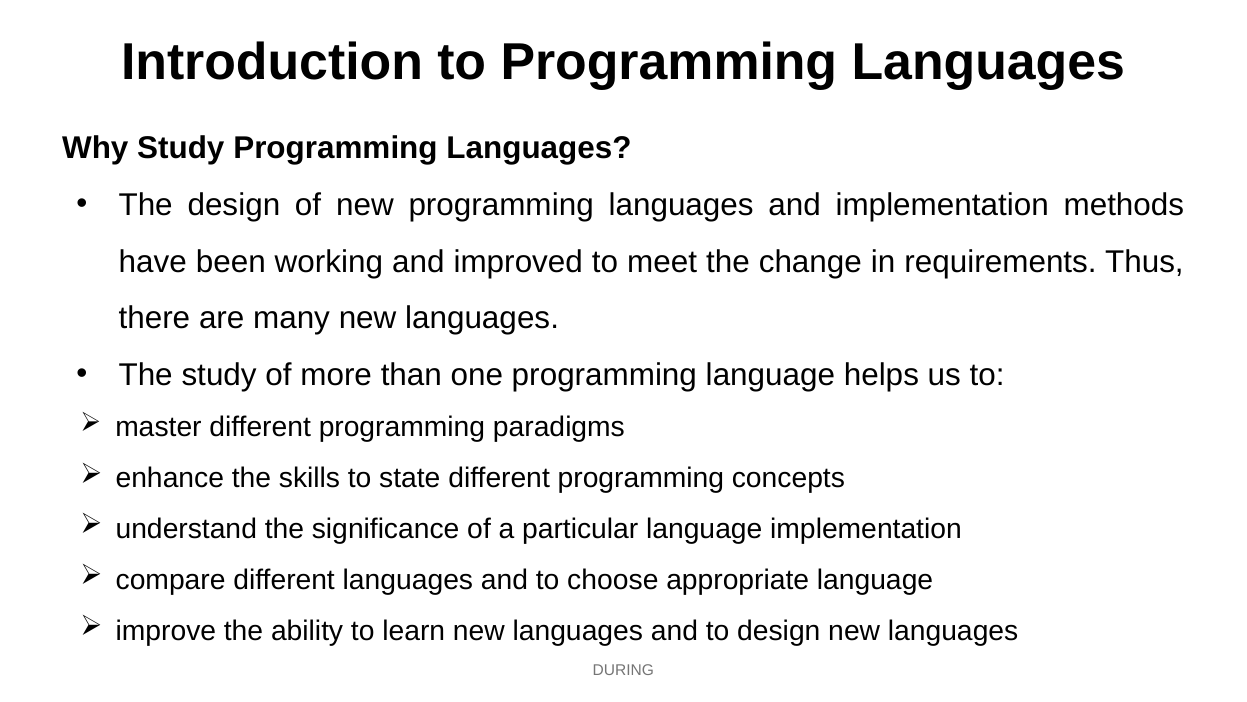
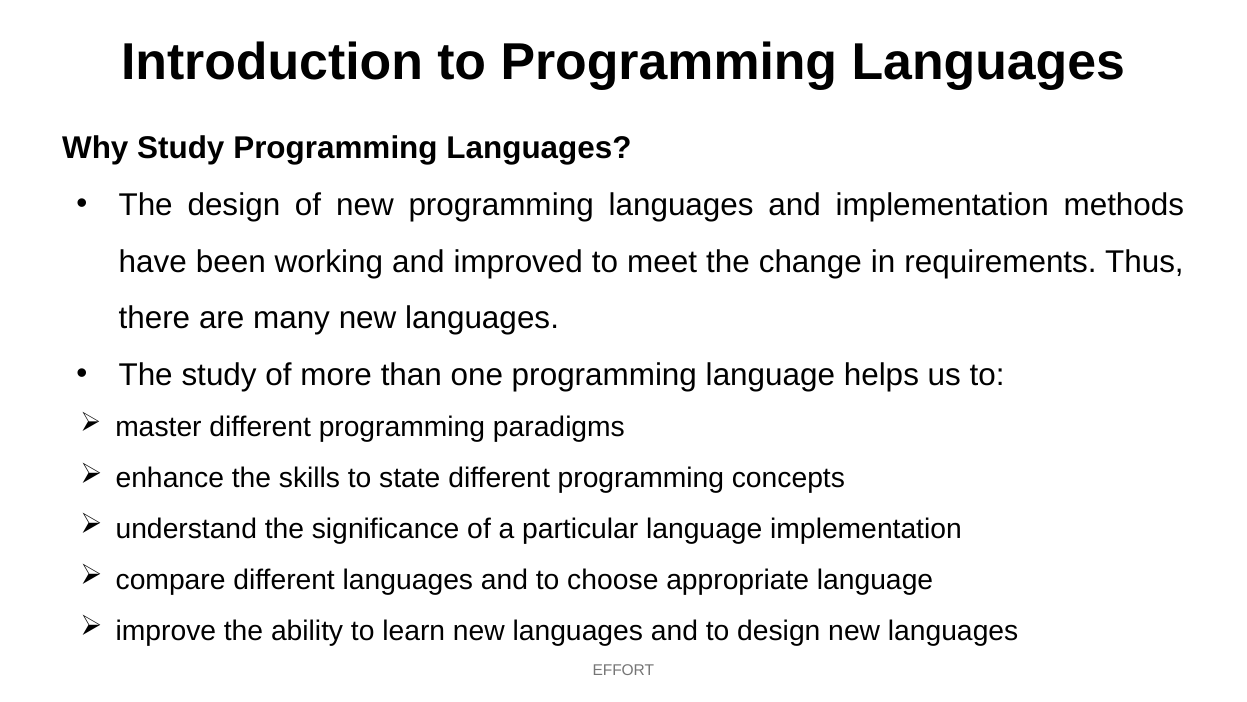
DURING: DURING -> EFFORT
